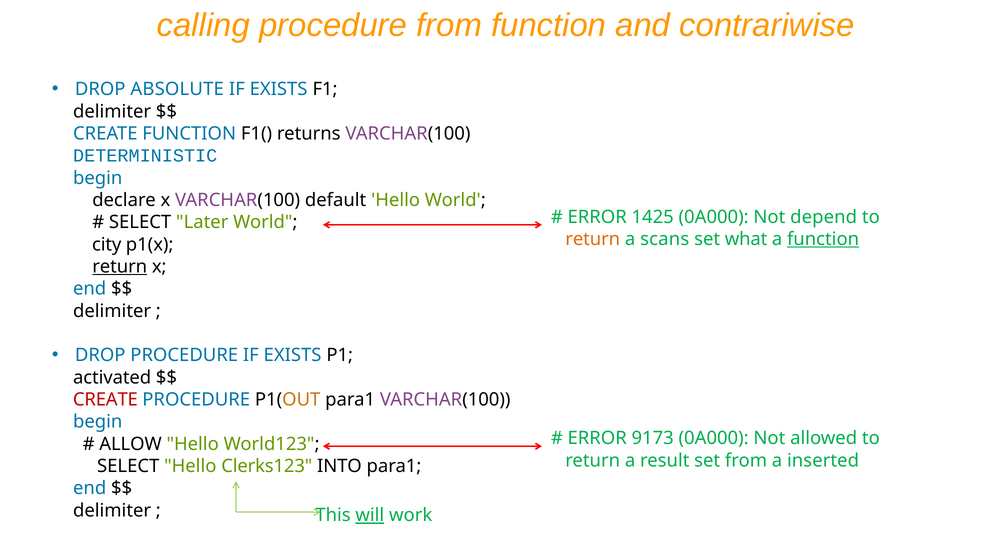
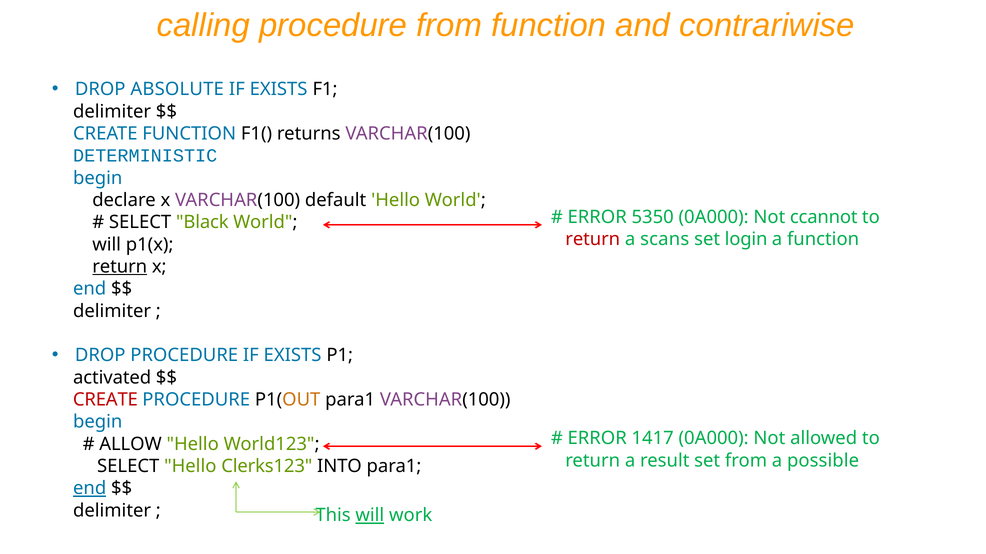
1425: 1425 -> 5350
depend: depend -> ccannot
Later: Later -> Black
return at (593, 239) colour: orange -> red
what: what -> login
function at (823, 239) underline: present -> none
city at (107, 245): city -> will
9173: 9173 -> 1417
inserted: inserted -> possible
end at (90, 489) underline: none -> present
